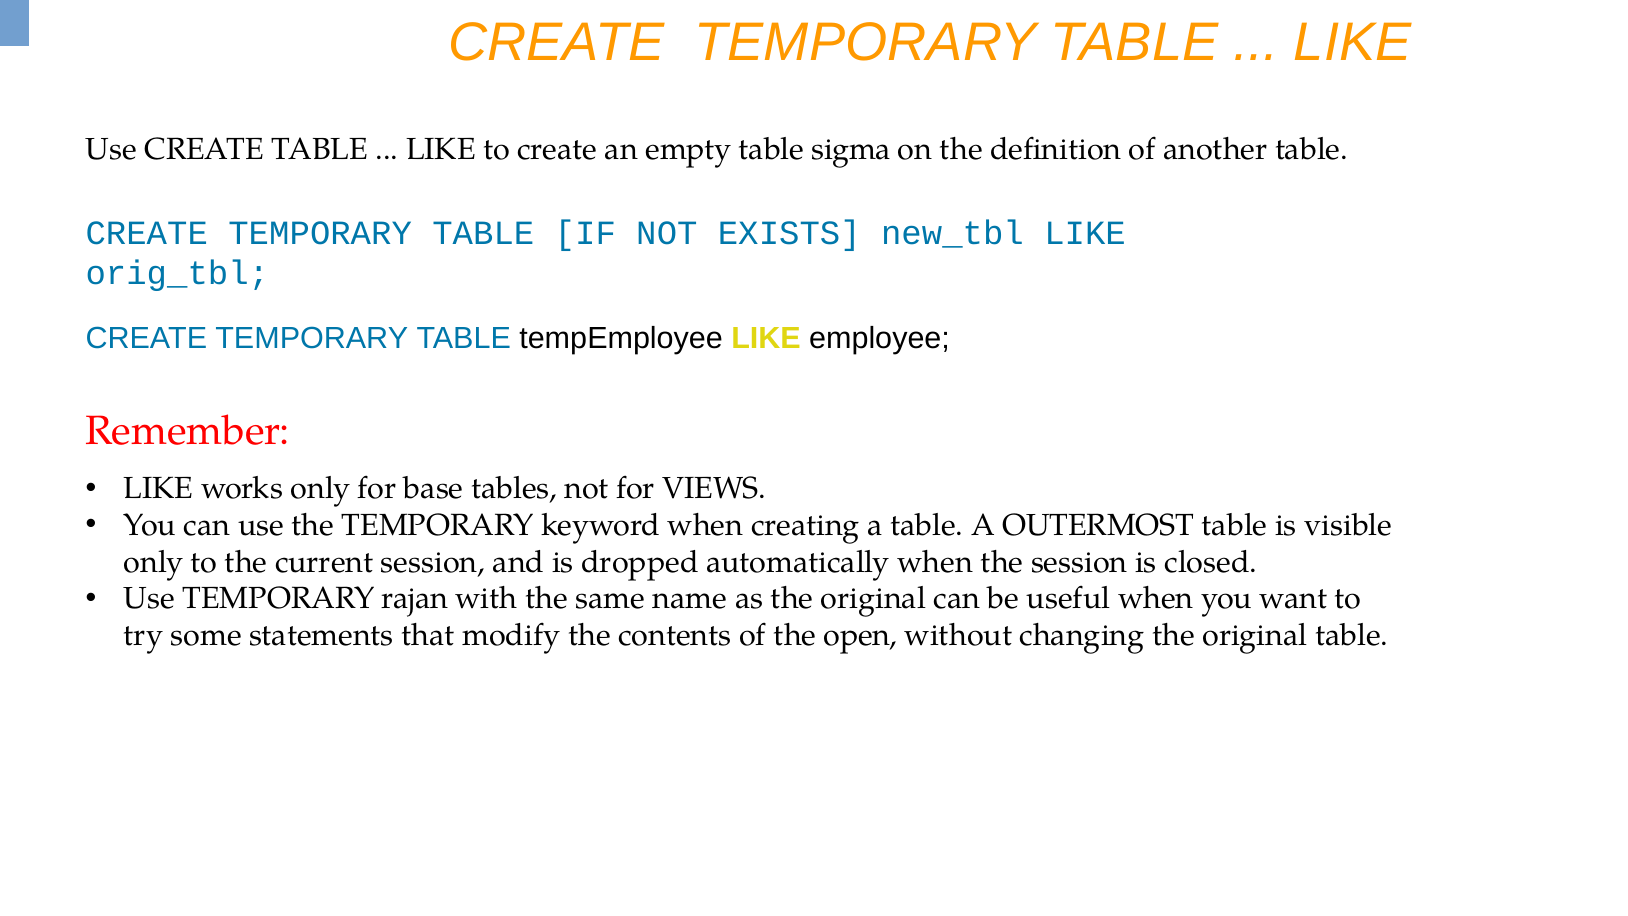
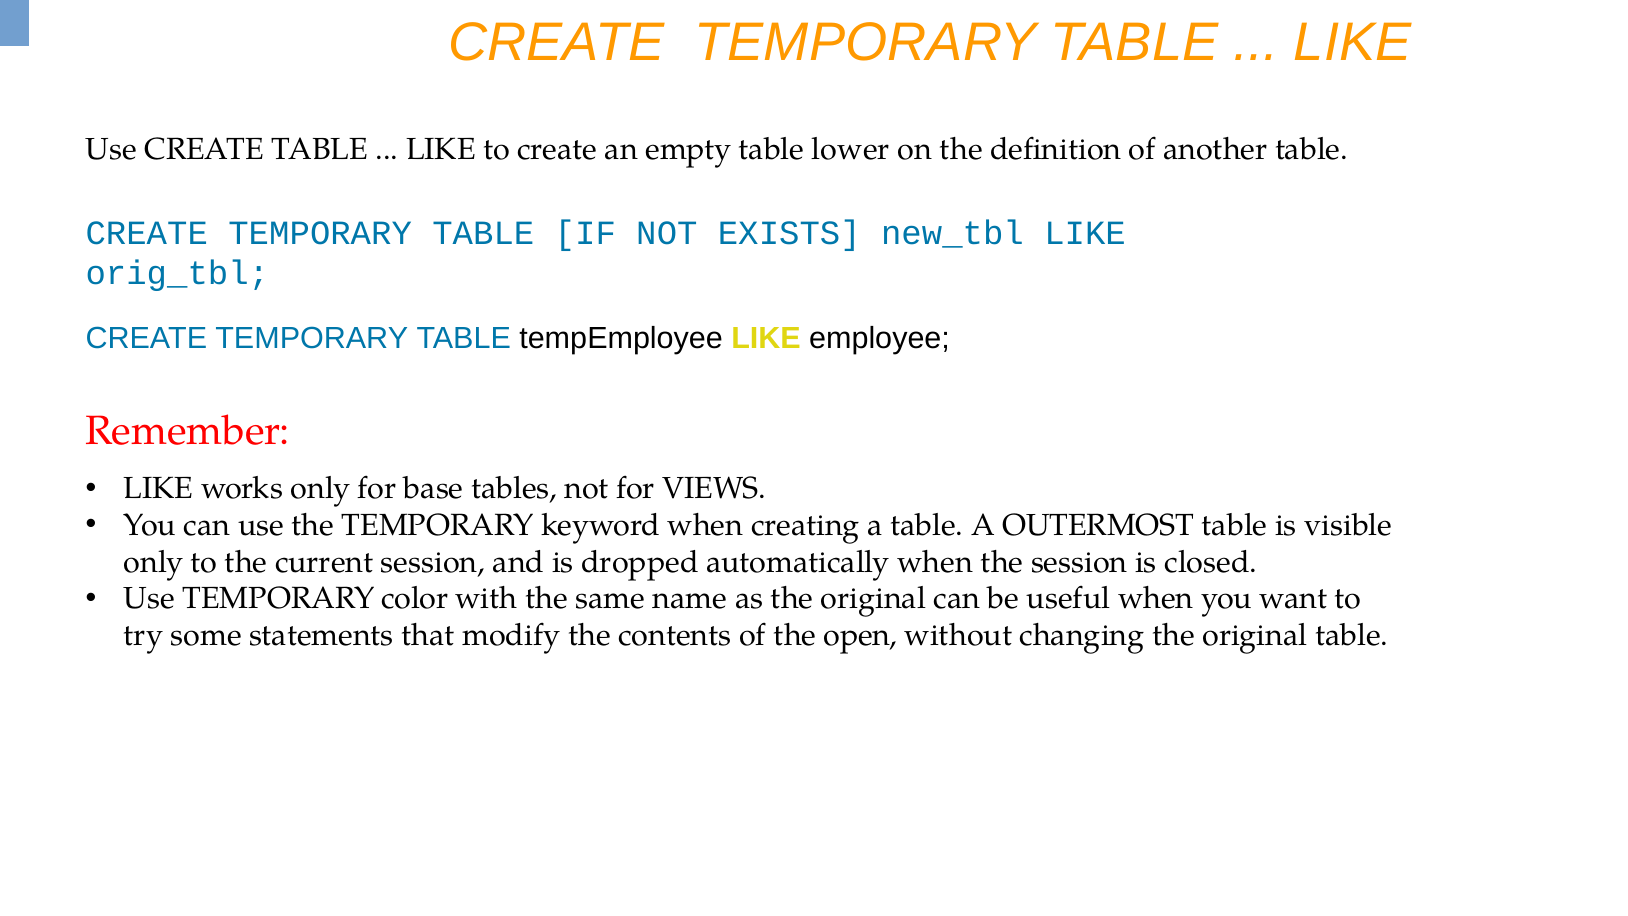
sigma: sigma -> lower
rajan: rajan -> color
